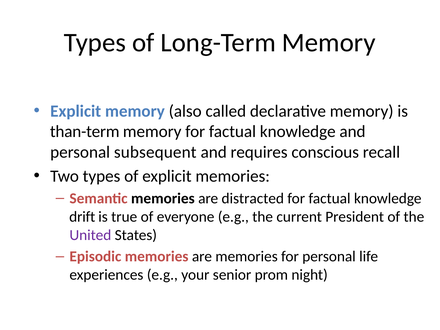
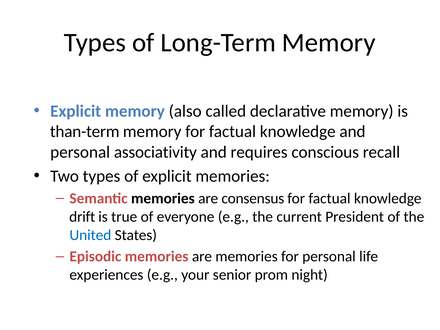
subsequent: subsequent -> associativity
distracted: distracted -> consensus
United colour: purple -> blue
